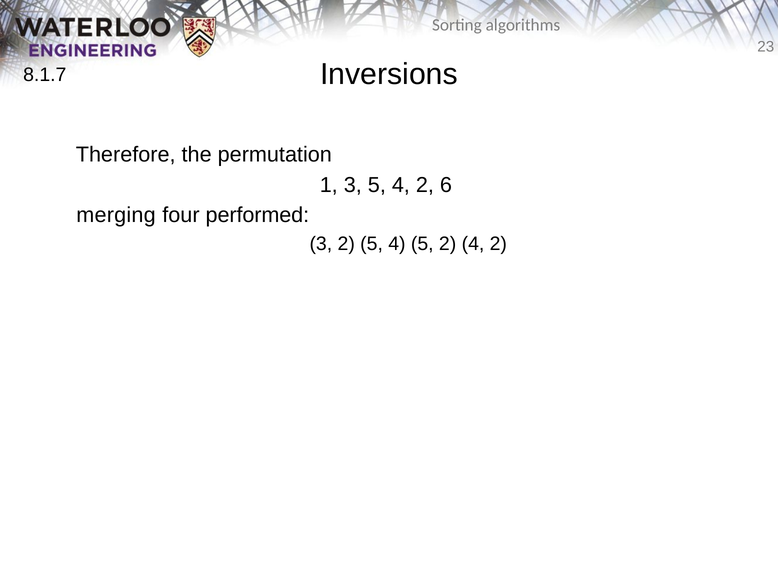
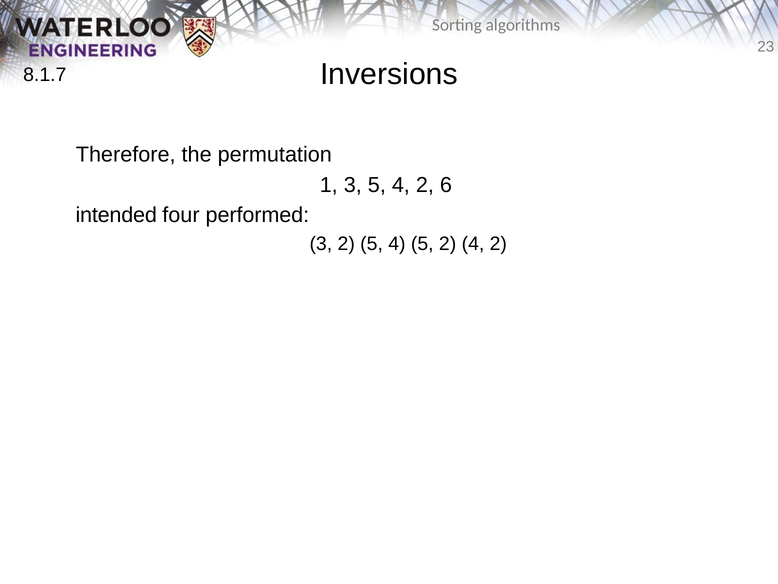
merging: merging -> intended
